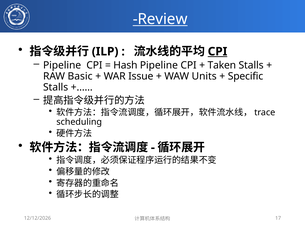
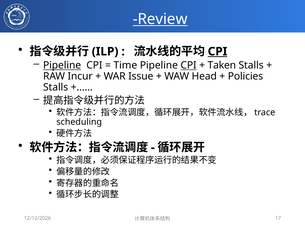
Pipeline at (62, 65) underline: none -> present
Hash: Hash -> Time
CPI at (189, 65) underline: none -> present
Basic: Basic -> Incur
Units: Units -> Head
Specific: Specific -> Policies
